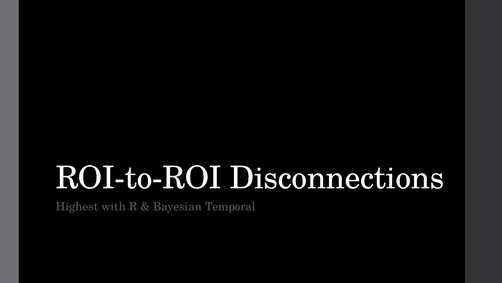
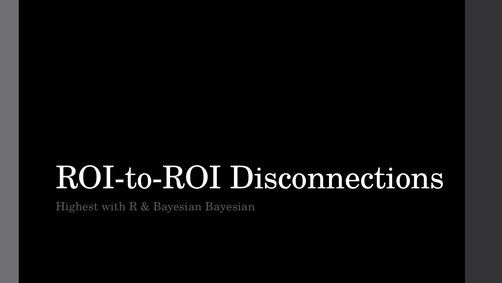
Bayesian Temporal: Temporal -> Bayesian
